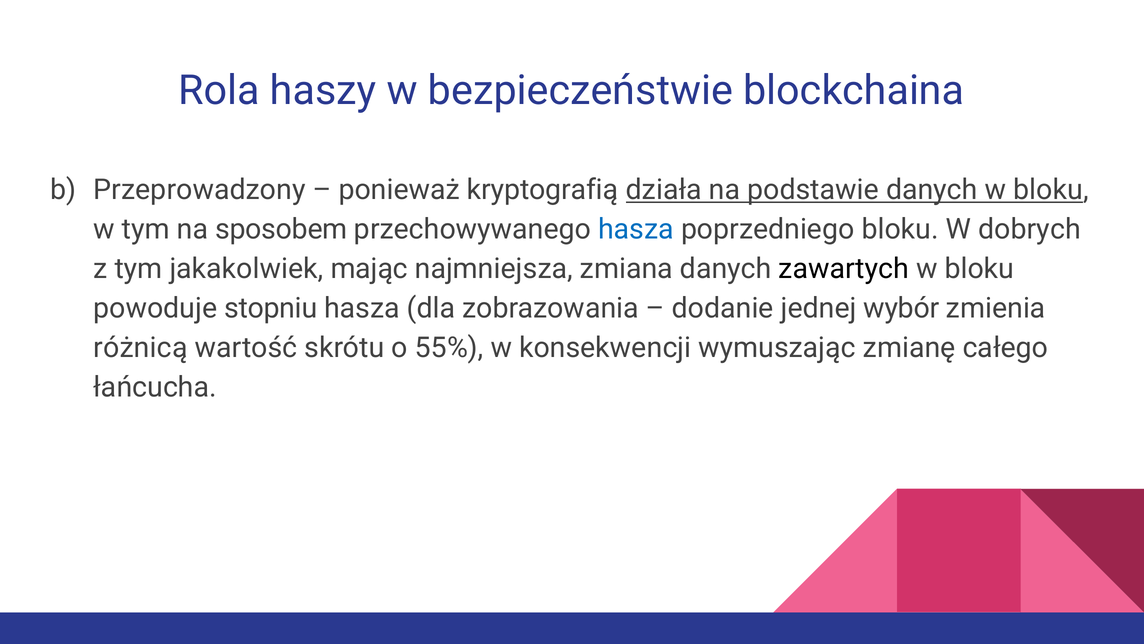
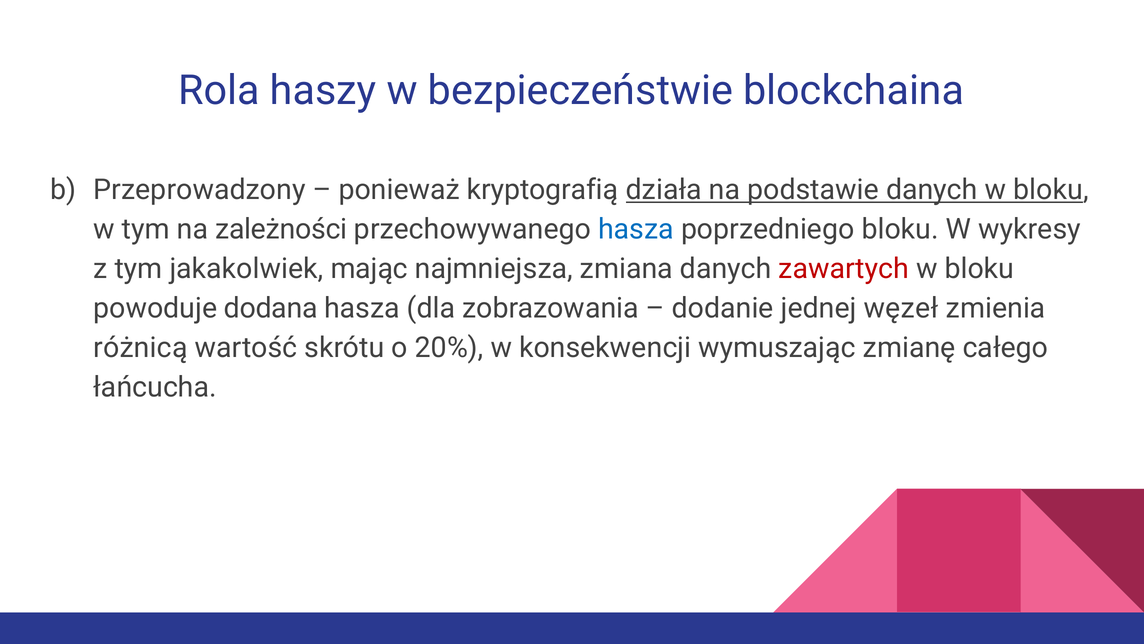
sposobem: sposobem -> zależności
dobrych: dobrych -> wykresy
zawartych colour: black -> red
stopniu: stopniu -> dodana
wybór: wybór -> węzeł
55%: 55% -> 20%
